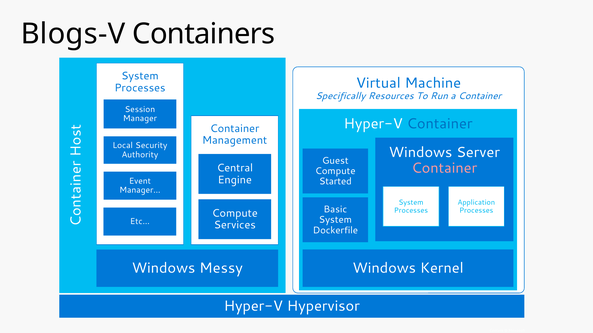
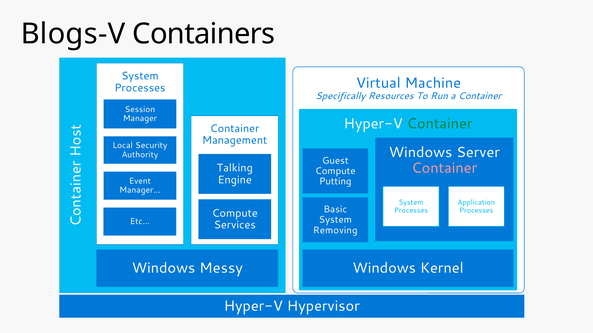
Container at (440, 124) colour: blue -> green
Central: Central -> Talking
Started: Started -> Putting
Dockerfile: Dockerfile -> Removing
